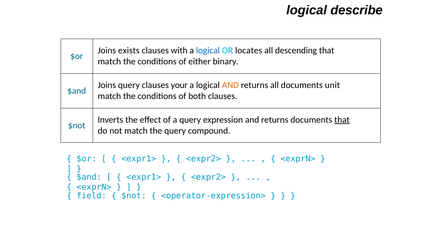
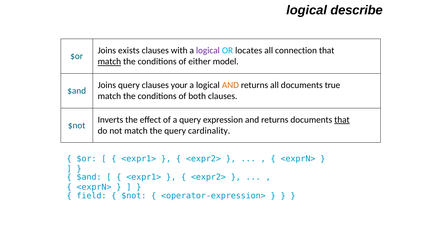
logical at (208, 50) colour: blue -> purple
descending: descending -> connection
match at (109, 62) underline: none -> present
binary: binary -> model
unit: unit -> true
compound: compound -> cardinality
